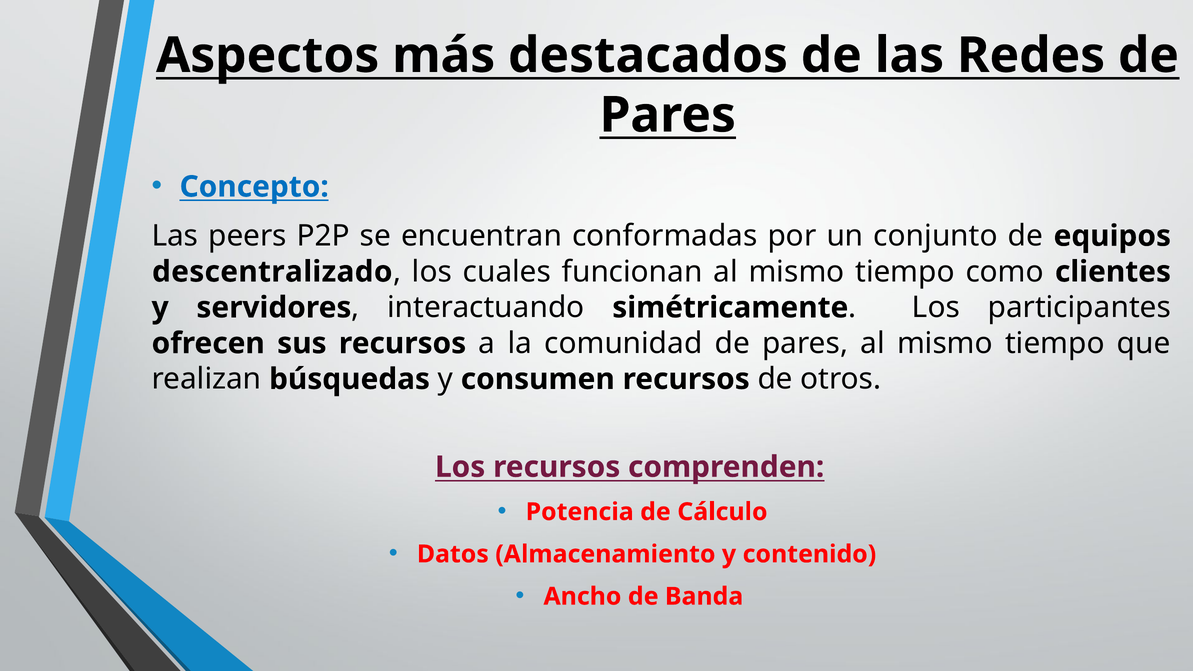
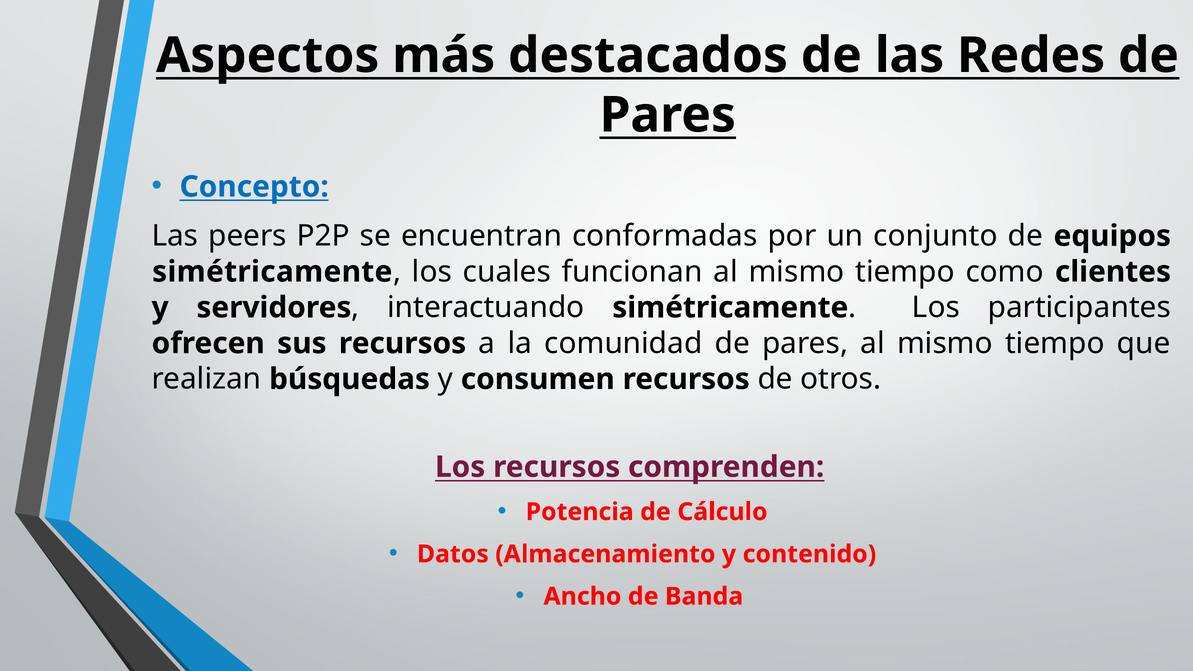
descentralizado at (272, 272): descentralizado -> simétricamente
